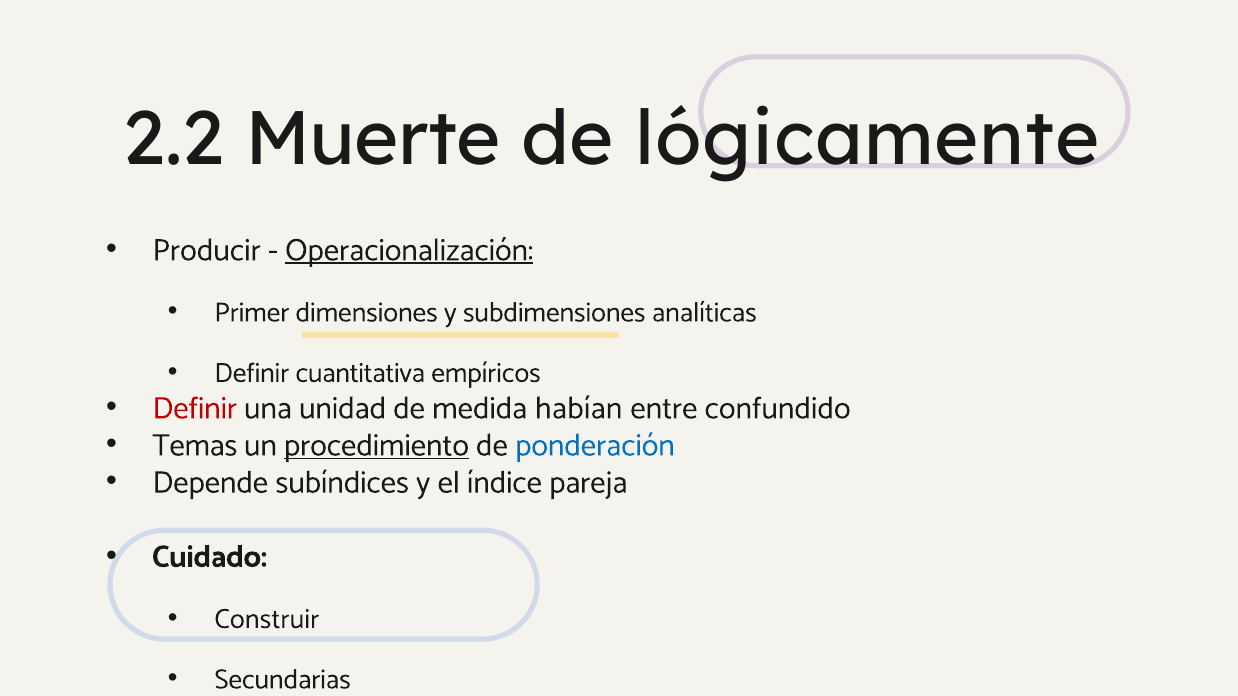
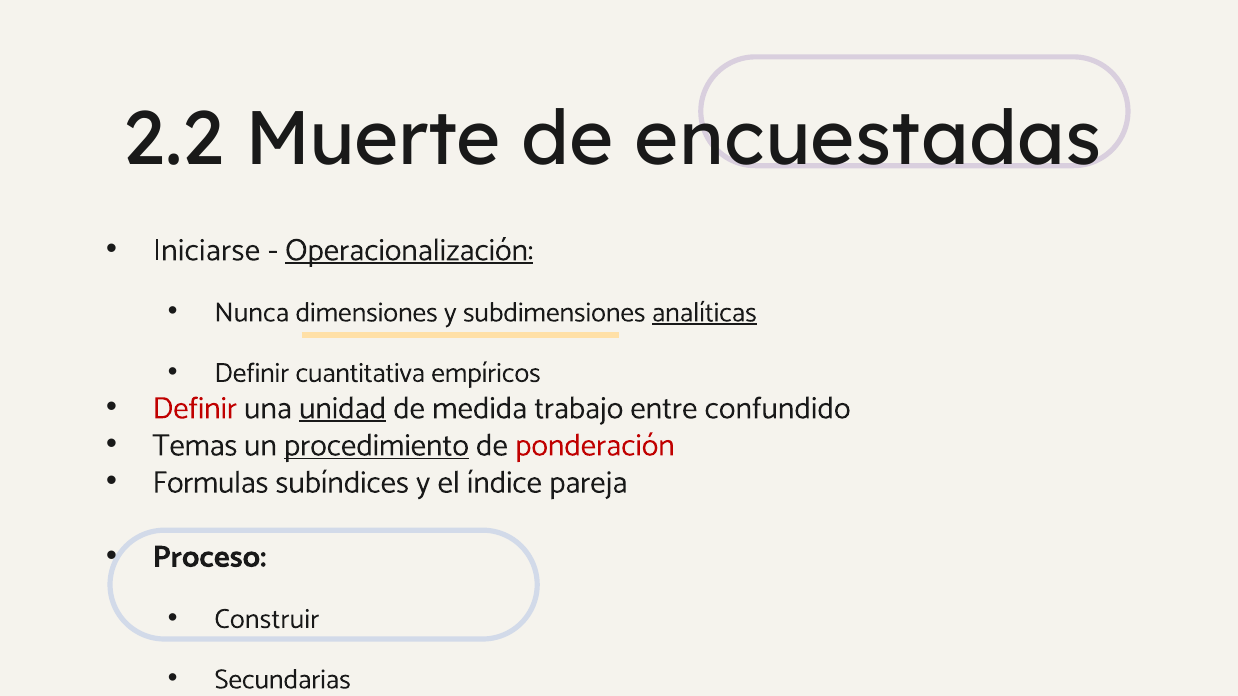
lógicamente: lógicamente -> encuestadas
Producir: Producir -> Iniciarse
Primer: Primer -> Nunca
analíticas underline: none -> present
unidad underline: none -> present
habían: habían -> trabajo
ponderación colour: blue -> red
Depende: Depende -> Formulas
Cuidado: Cuidado -> Proceso
